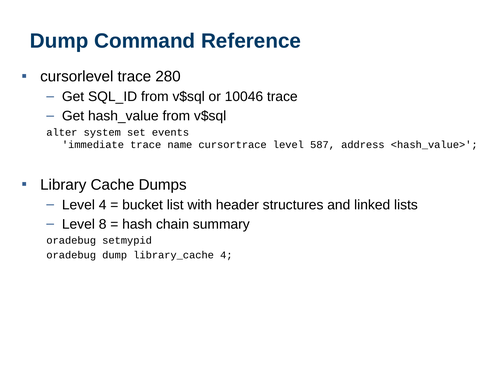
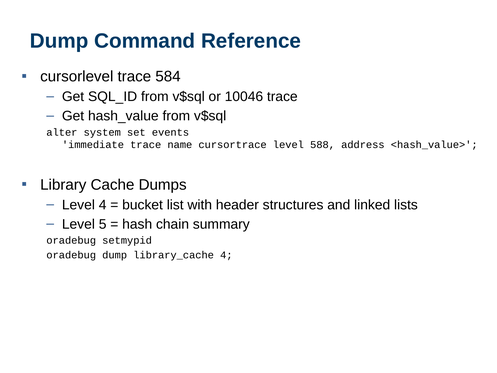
280: 280 -> 584
587: 587 -> 588
8: 8 -> 5
